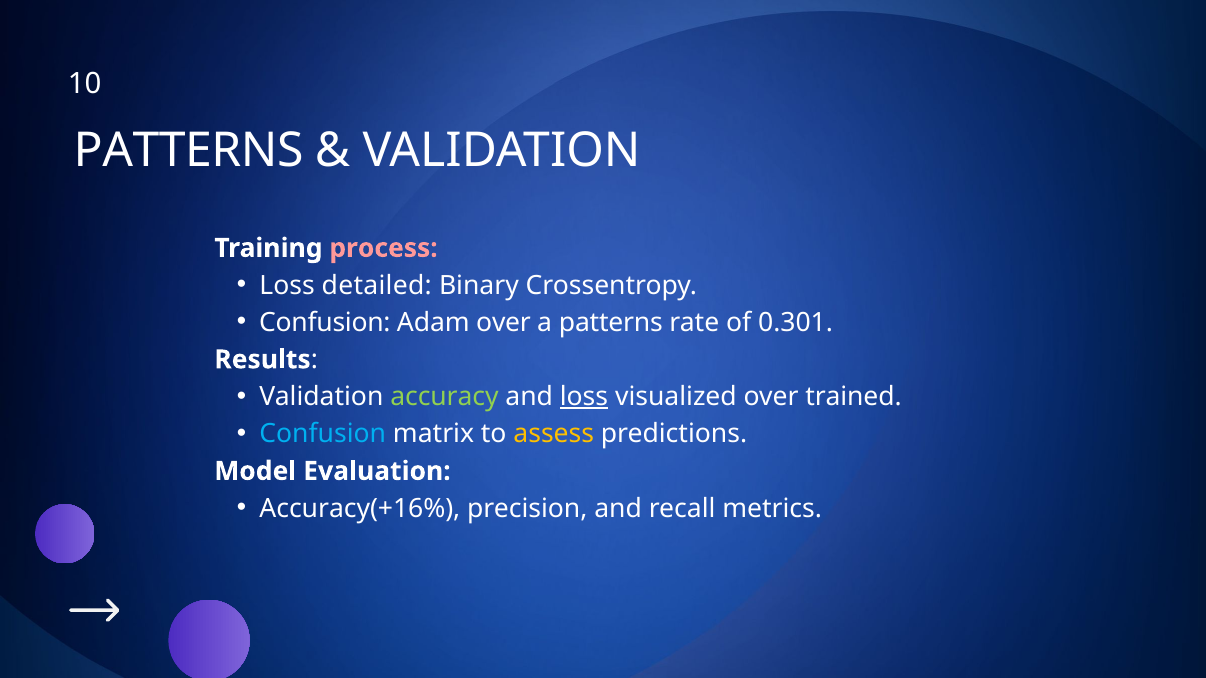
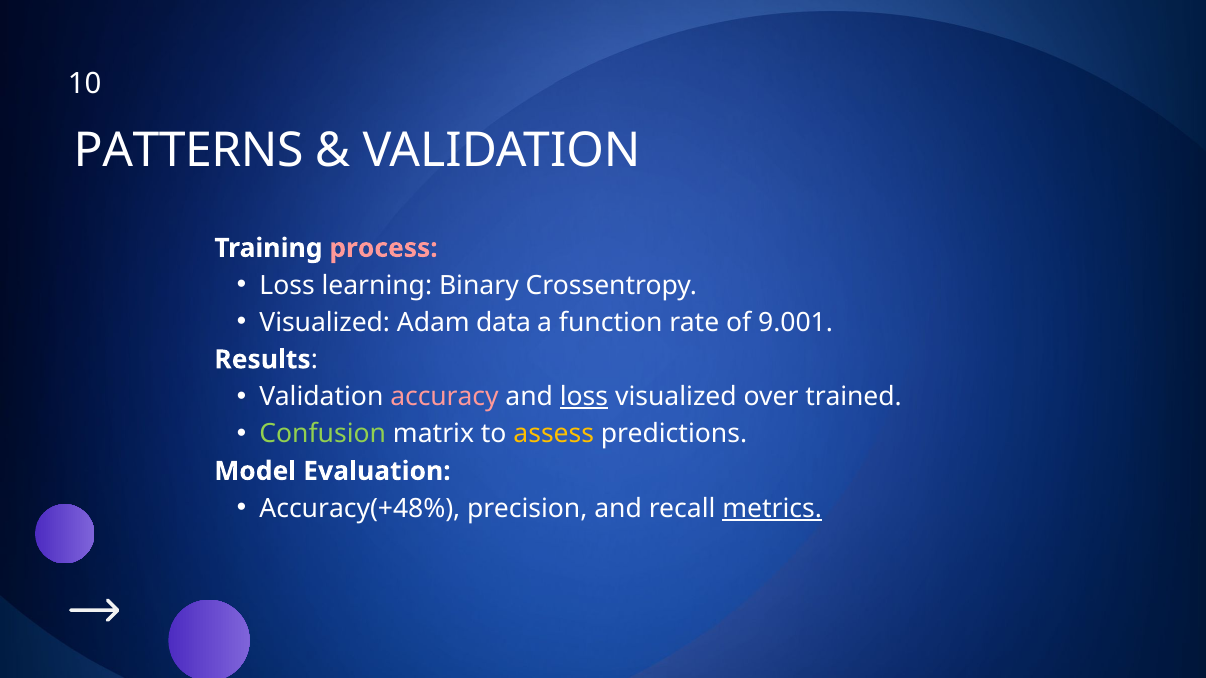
detailed: detailed -> learning
Confusion at (325, 323): Confusion -> Visualized
Adam over: over -> data
a patterns: patterns -> function
0.301: 0.301 -> 9.001
accuracy colour: light green -> pink
Confusion at (323, 434) colour: light blue -> light green
Accuracy(+16%: Accuracy(+16% -> Accuracy(+48%
metrics underline: none -> present
